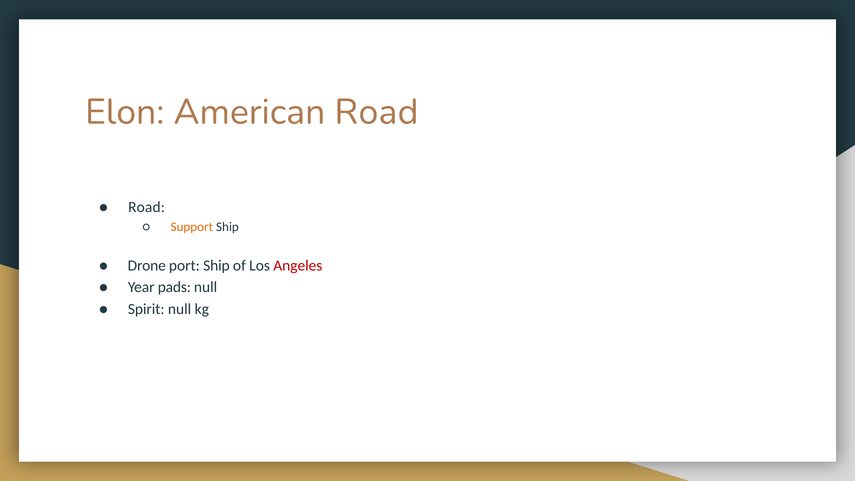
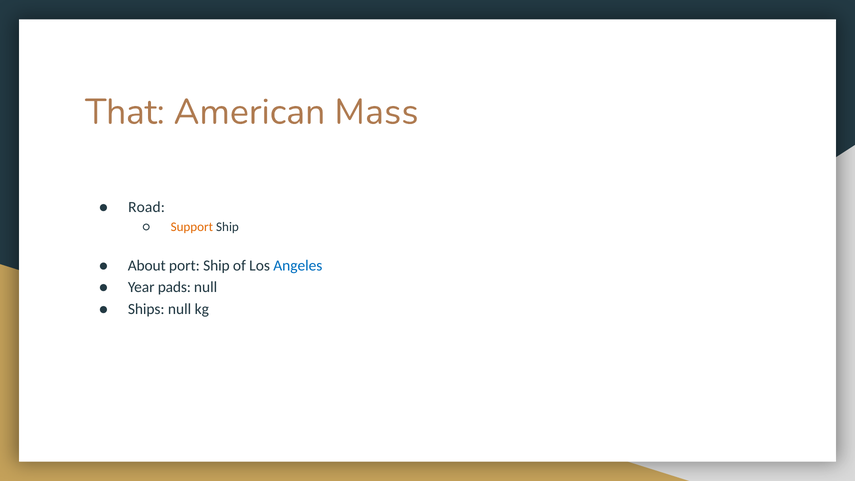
Elon: Elon -> That
American Road: Road -> Mass
Drone: Drone -> About
Angeles colour: red -> blue
Spirit: Spirit -> Ships
